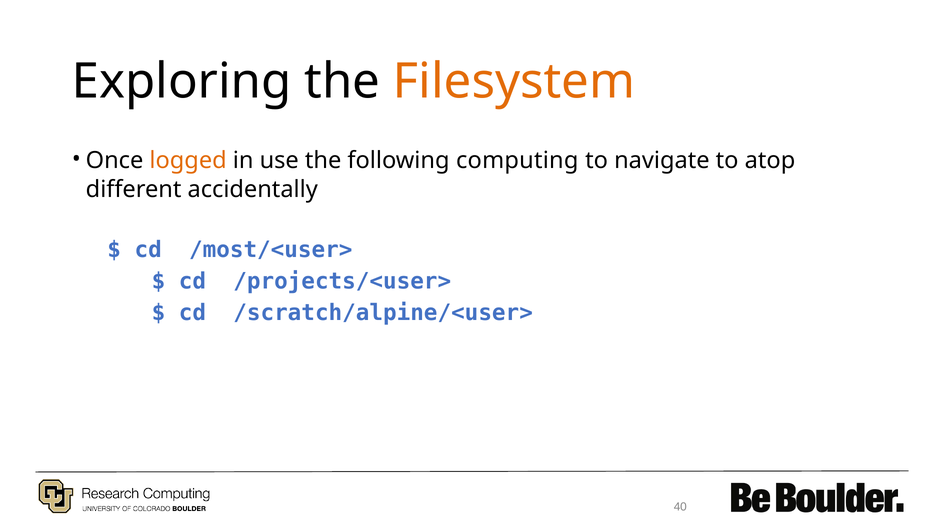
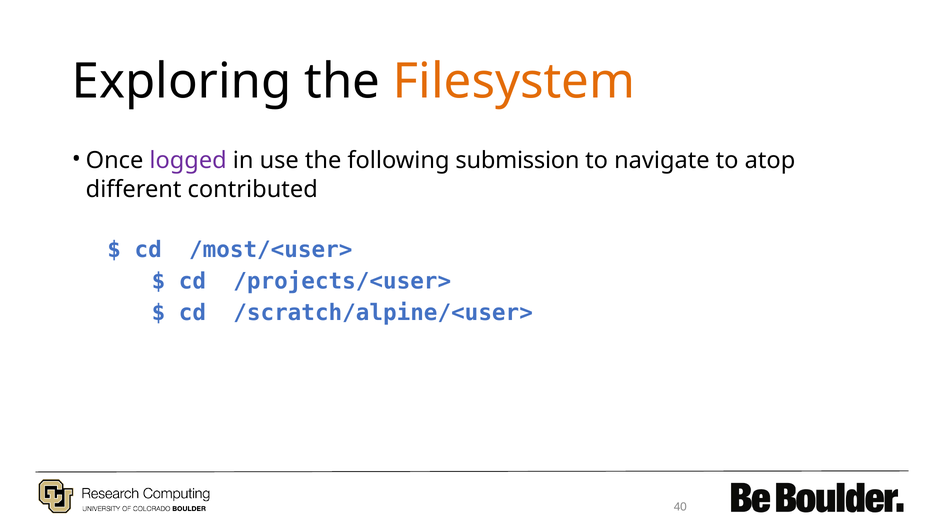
logged colour: orange -> purple
computing: computing -> submission
accidentally: accidentally -> contributed
